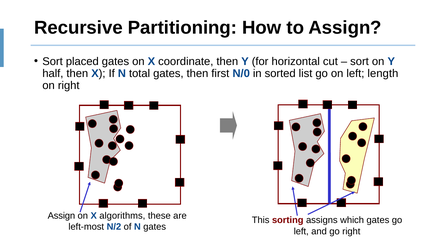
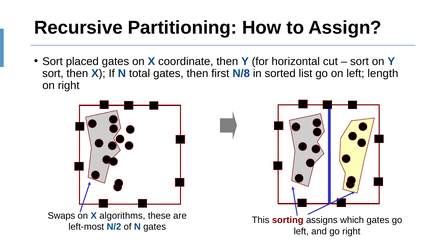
half at (53, 73): half -> sort
N/0: N/0 -> N/8
Assign at (61, 216): Assign -> Swaps
